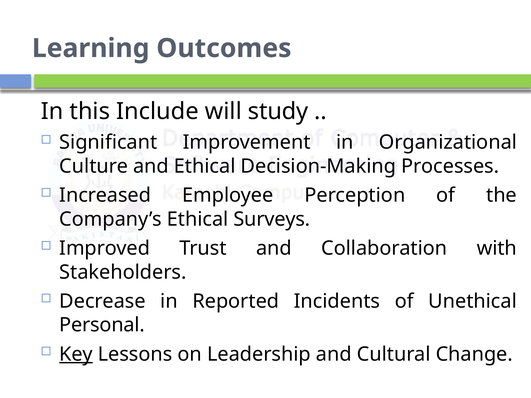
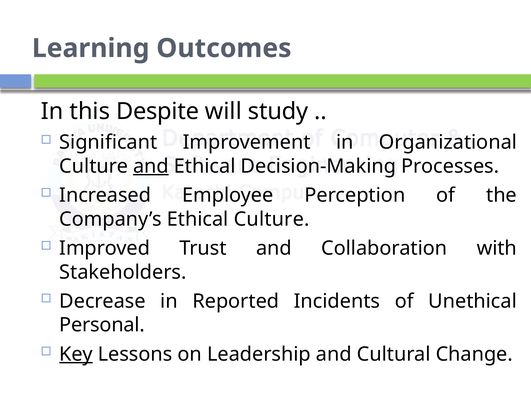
Include: Include -> Despite
and at (151, 166) underline: none -> present
Ethical Surveys: Surveys -> Culture
